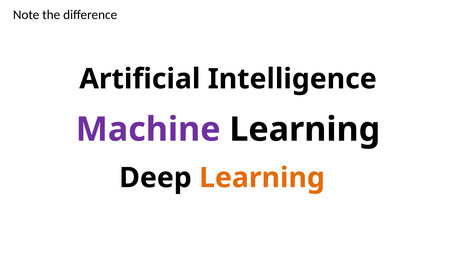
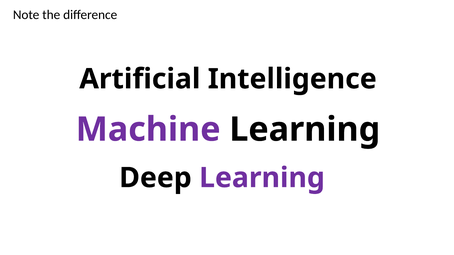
Learning at (262, 178) colour: orange -> purple
